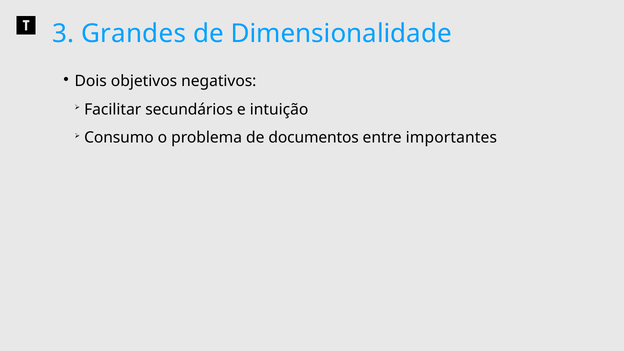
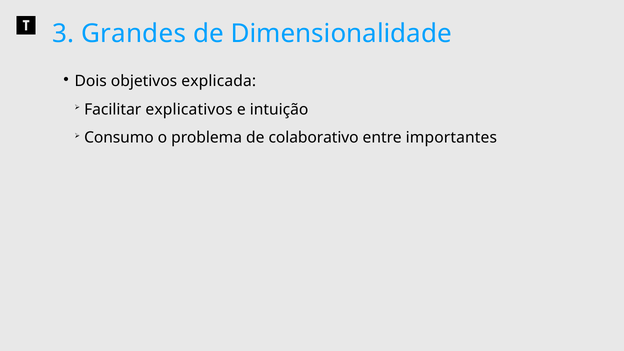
negativos: negativos -> explicada
secundários: secundários -> explicativos
documentos: documentos -> colaborativo
